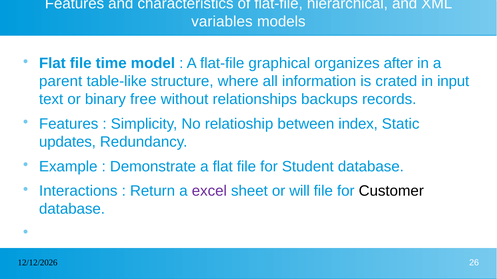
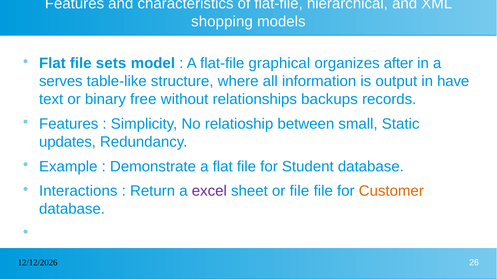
variables: variables -> shopping
time: time -> sets
parent: parent -> serves
crated: crated -> output
input: input -> have
index: index -> small
or will: will -> file
Customer colour: black -> orange
